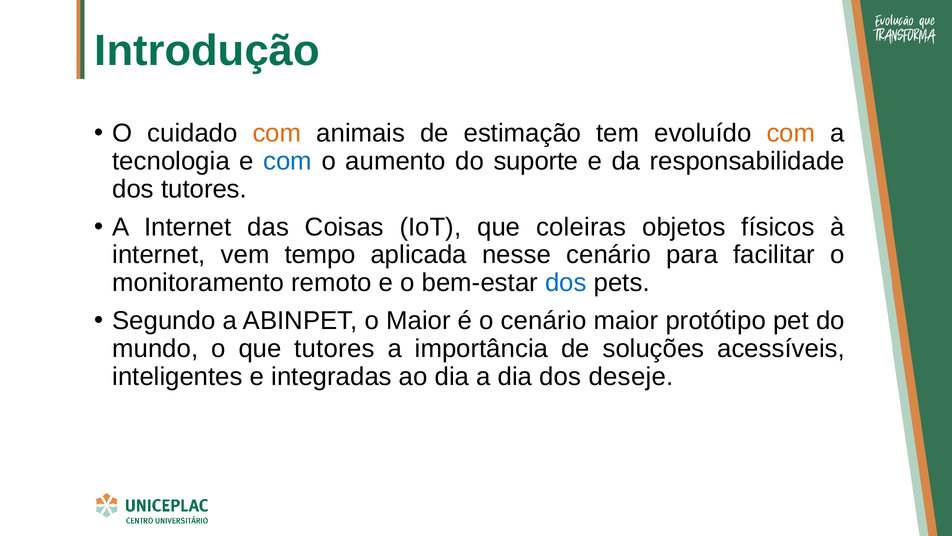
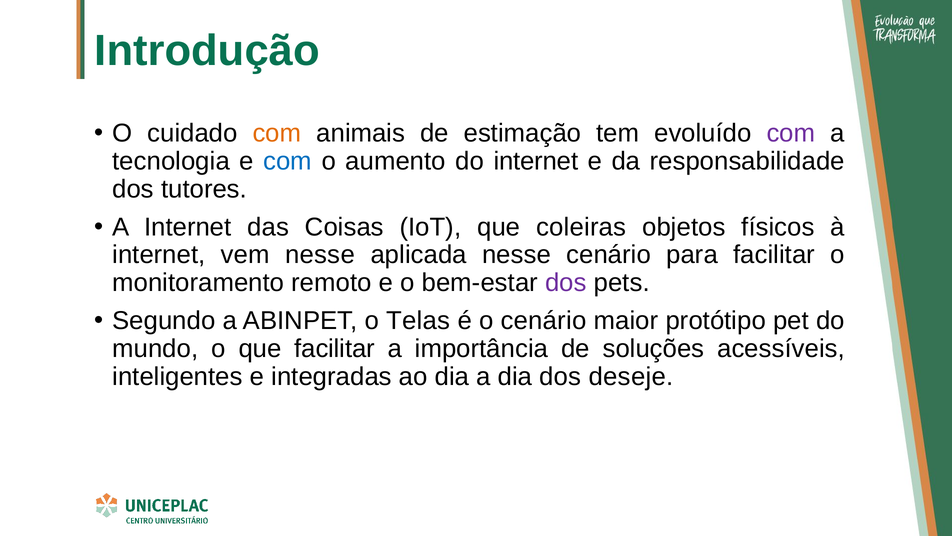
com at (791, 133) colour: orange -> purple
do suporte: suporte -> internet
vem tempo: tempo -> nesse
dos at (566, 283) colour: blue -> purple
o Maior: Maior -> Telas
que tutores: tutores -> facilitar
